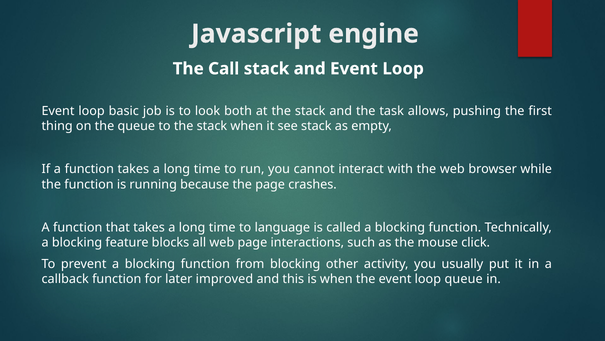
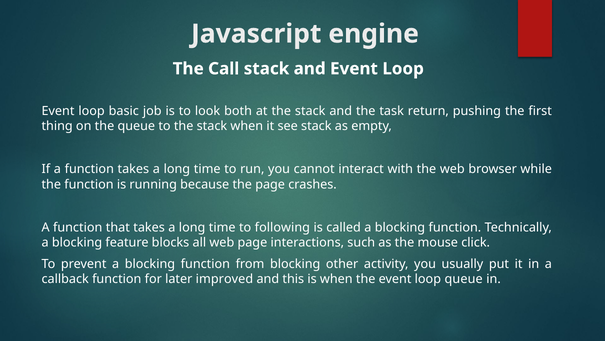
allows: allows -> return
language: language -> following
